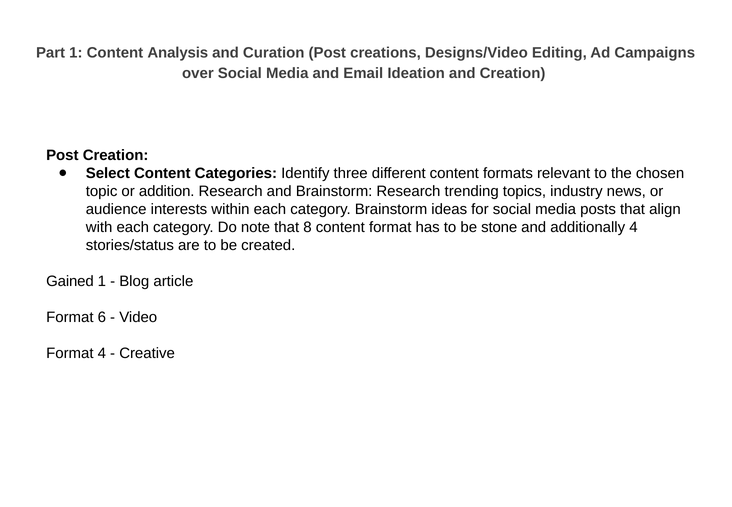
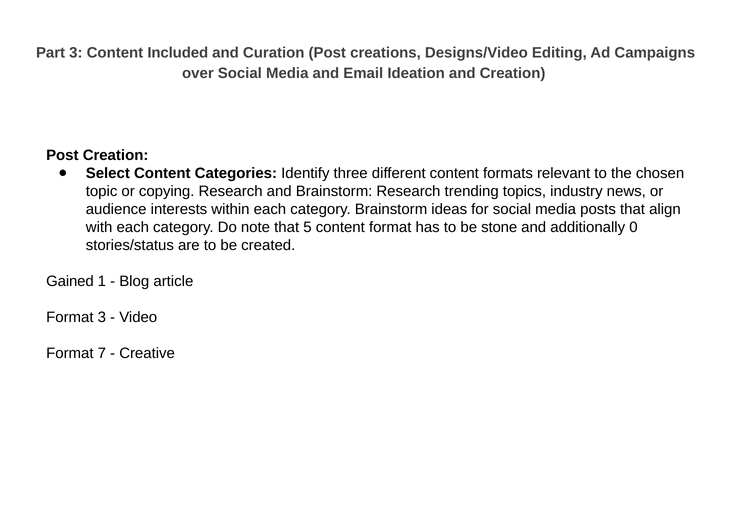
Part 1: 1 -> 3
Analysis: Analysis -> Included
addition: addition -> copying
8: 8 -> 5
additionally 4: 4 -> 0
Format 6: 6 -> 3
Format 4: 4 -> 7
